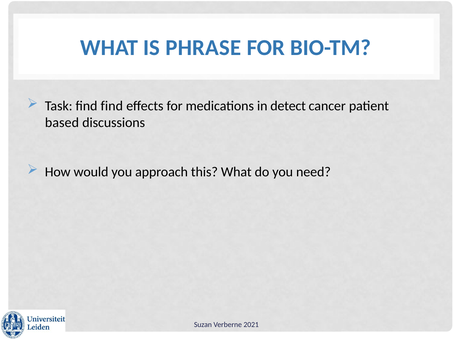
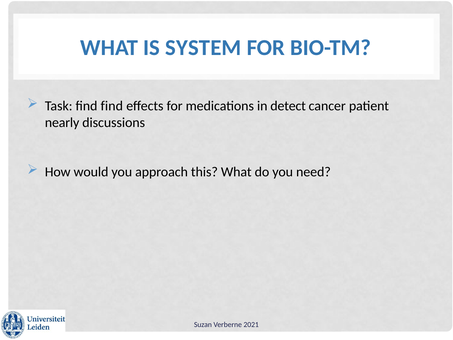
PHRASE: PHRASE -> SYSTEM
based: based -> nearly
